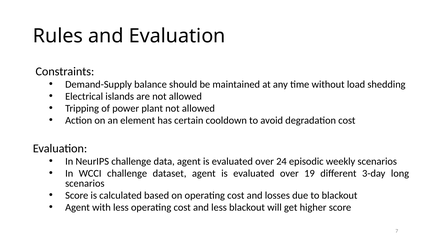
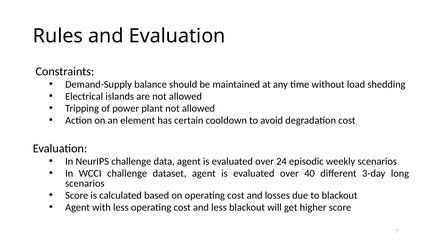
19: 19 -> 40
